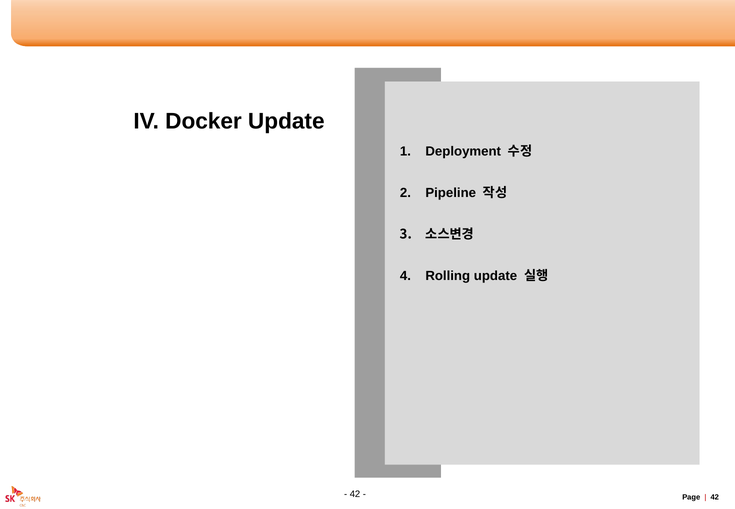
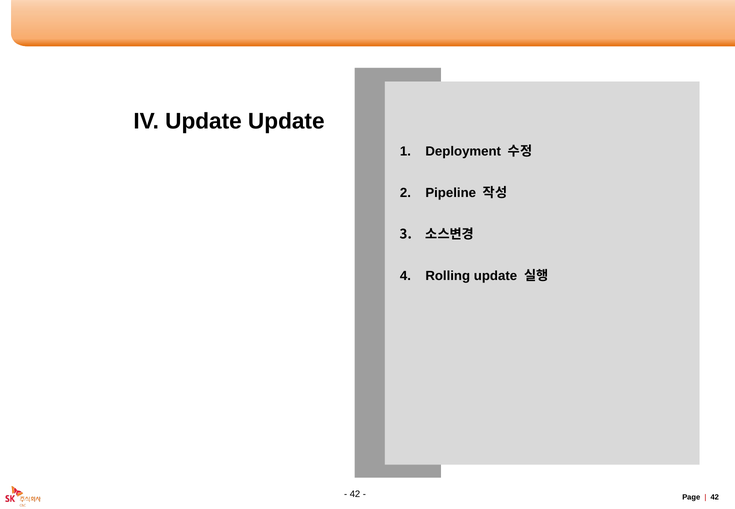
IV Docker: Docker -> Update
